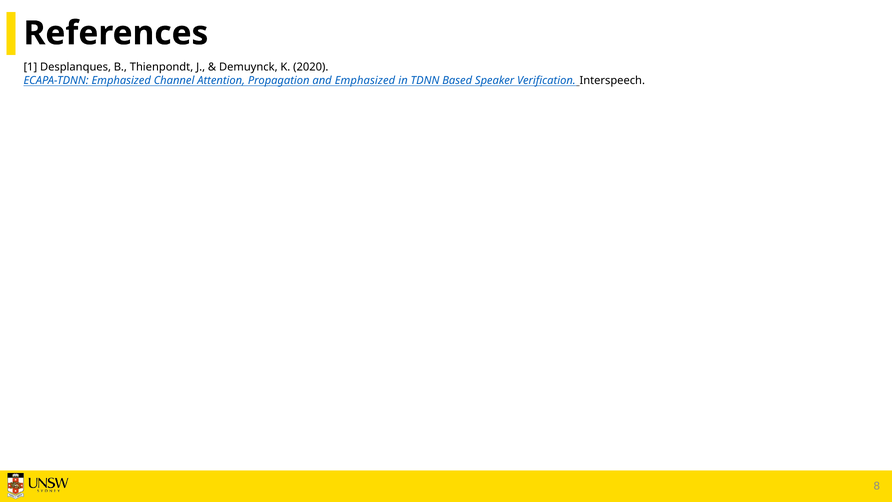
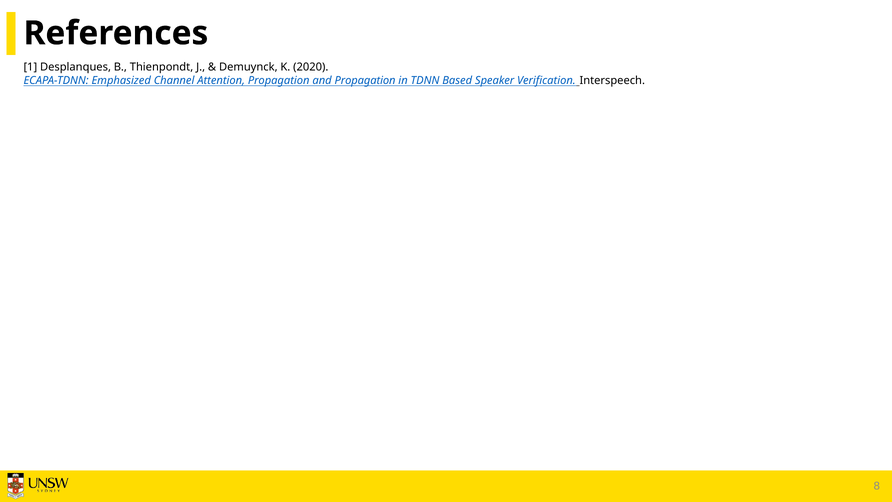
and Emphasized: Emphasized -> Propagation
